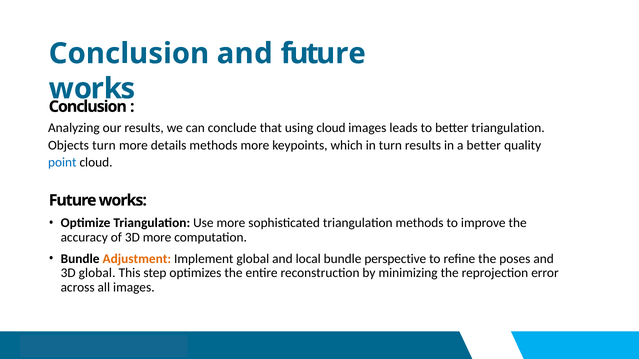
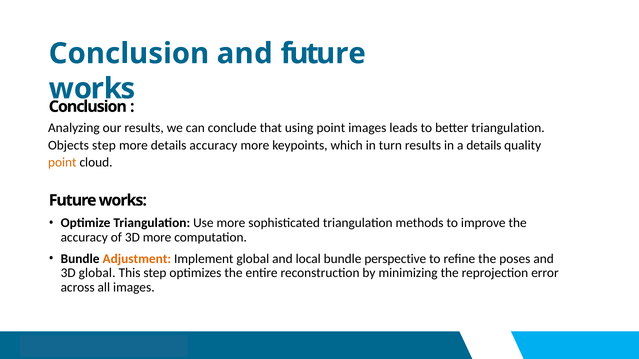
using cloud: cloud -> point
Objects turn: turn -> step
details methods: methods -> accuracy
a better: better -> details
point at (62, 163) colour: blue -> orange
